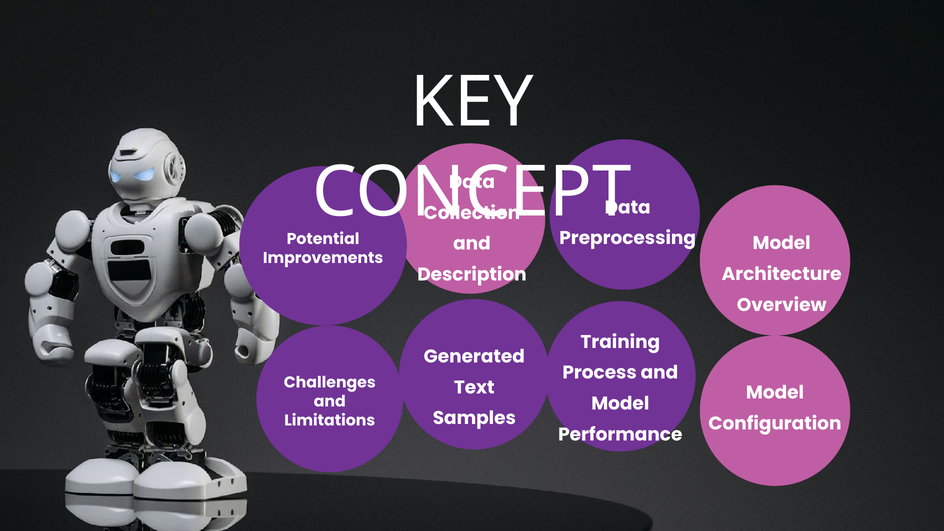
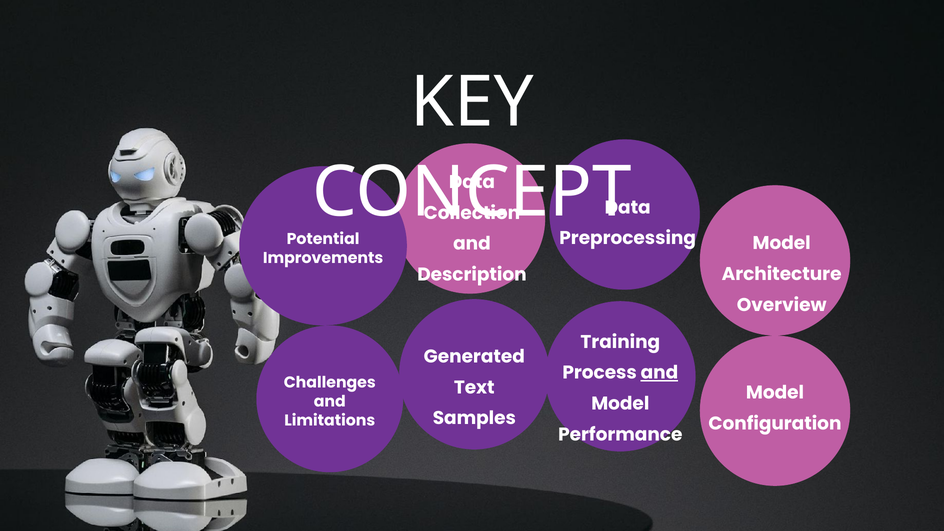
and at (659, 373) underline: none -> present
